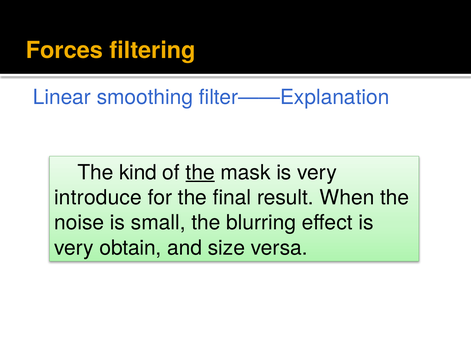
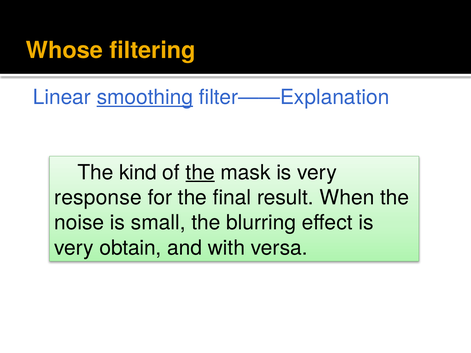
Forces: Forces -> Whose
smoothing underline: none -> present
introduce: introduce -> response
size: size -> with
